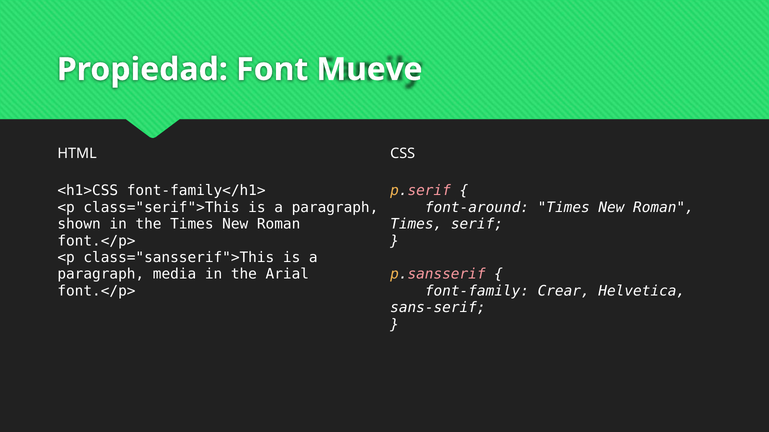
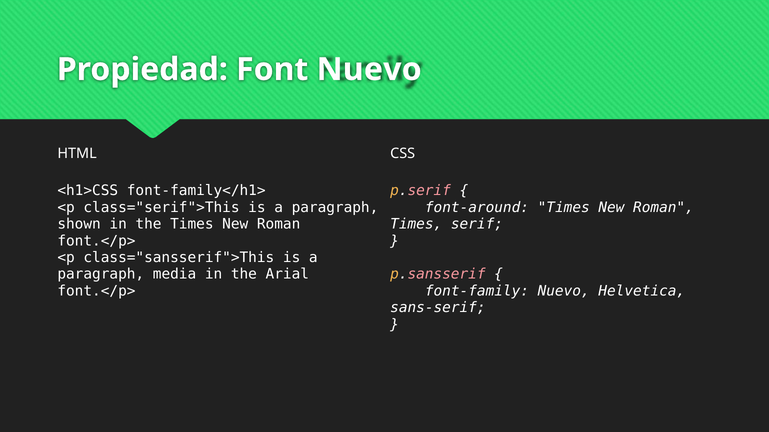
Font Mueve: Mueve -> Nuevo
font-family Crear: Crear -> Nuevo
